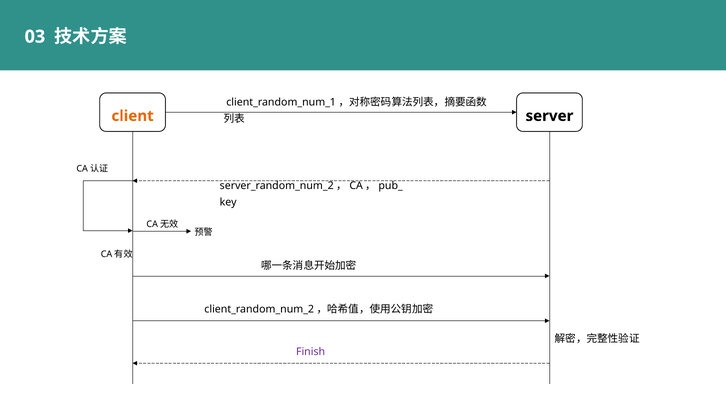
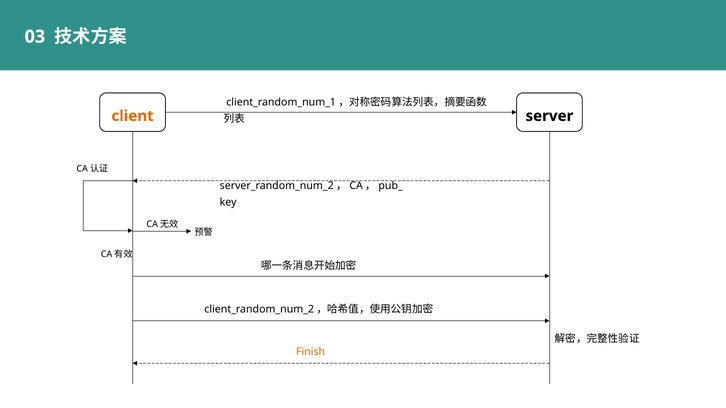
Finish colour: purple -> orange
